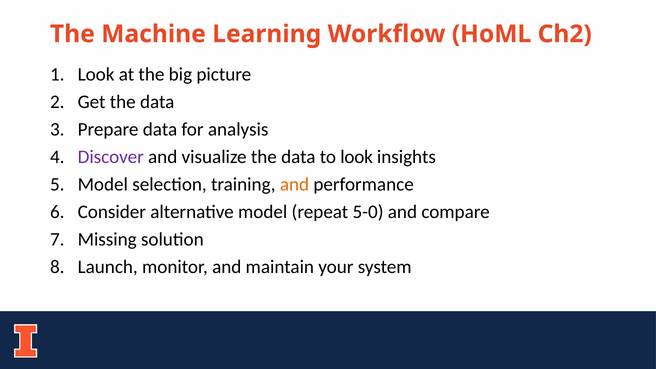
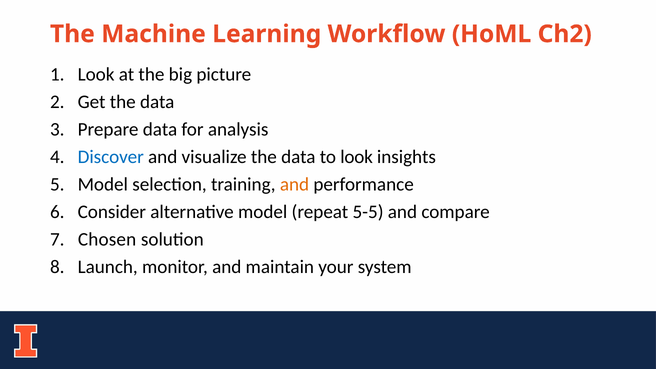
Discover colour: purple -> blue
5-0: 5-0 -> 5-5
Missing: Missing -> Chosen
